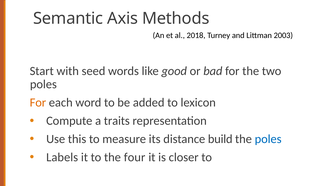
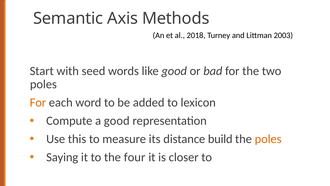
a traits: traits -> good
poles at (268, 139) colour: blue -> orange
Labels: Labels -> Saying
